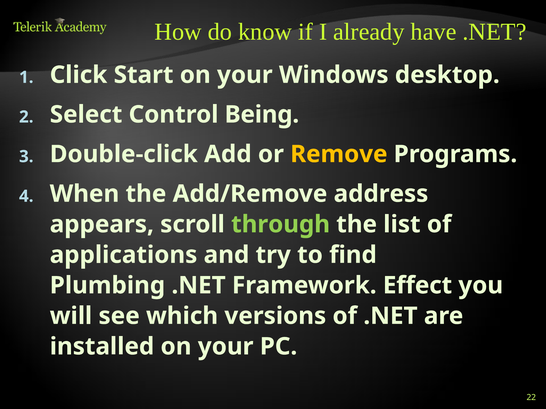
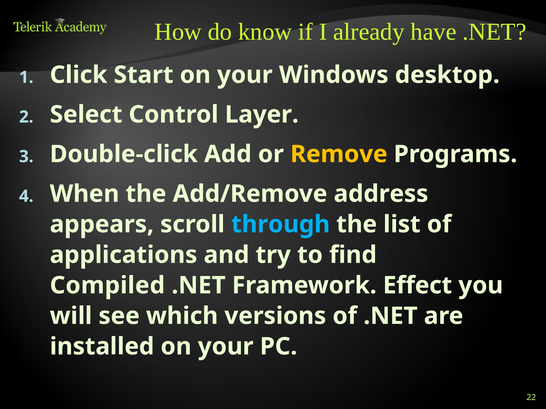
Being: Being -> Layer
through colour: light green -> light blue
Plumbing: Plumbing -> Compiled
